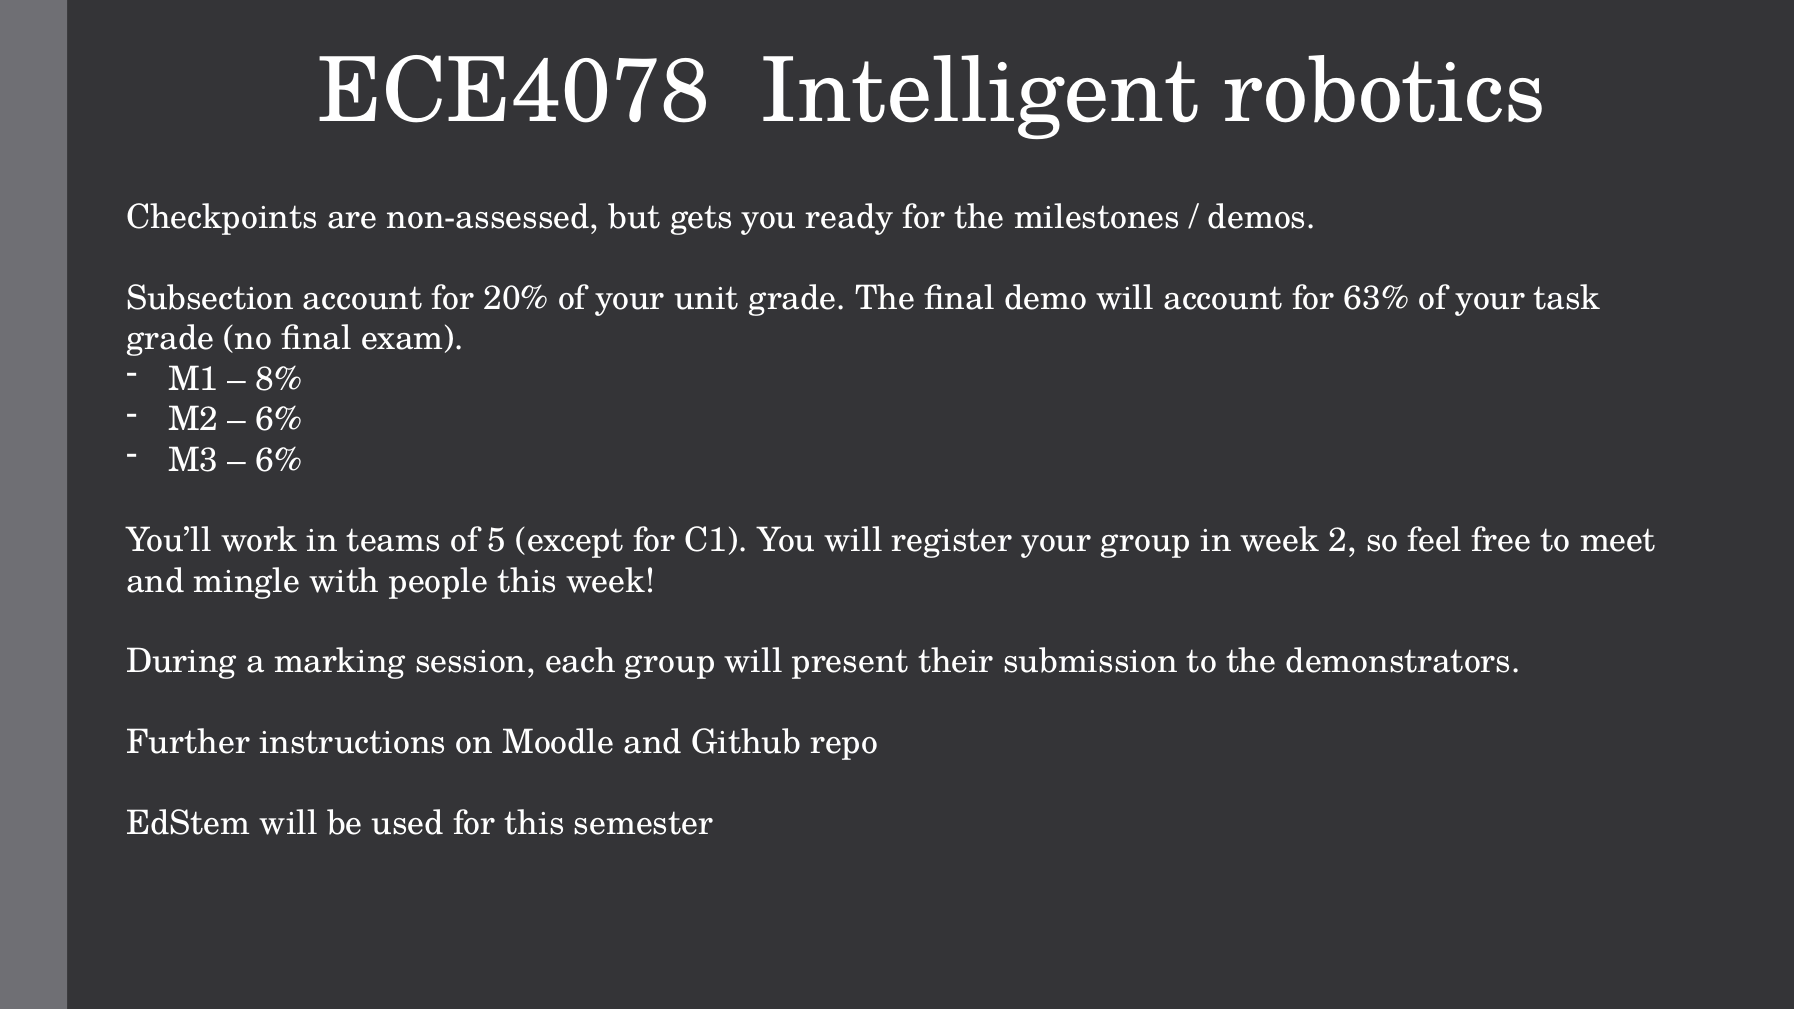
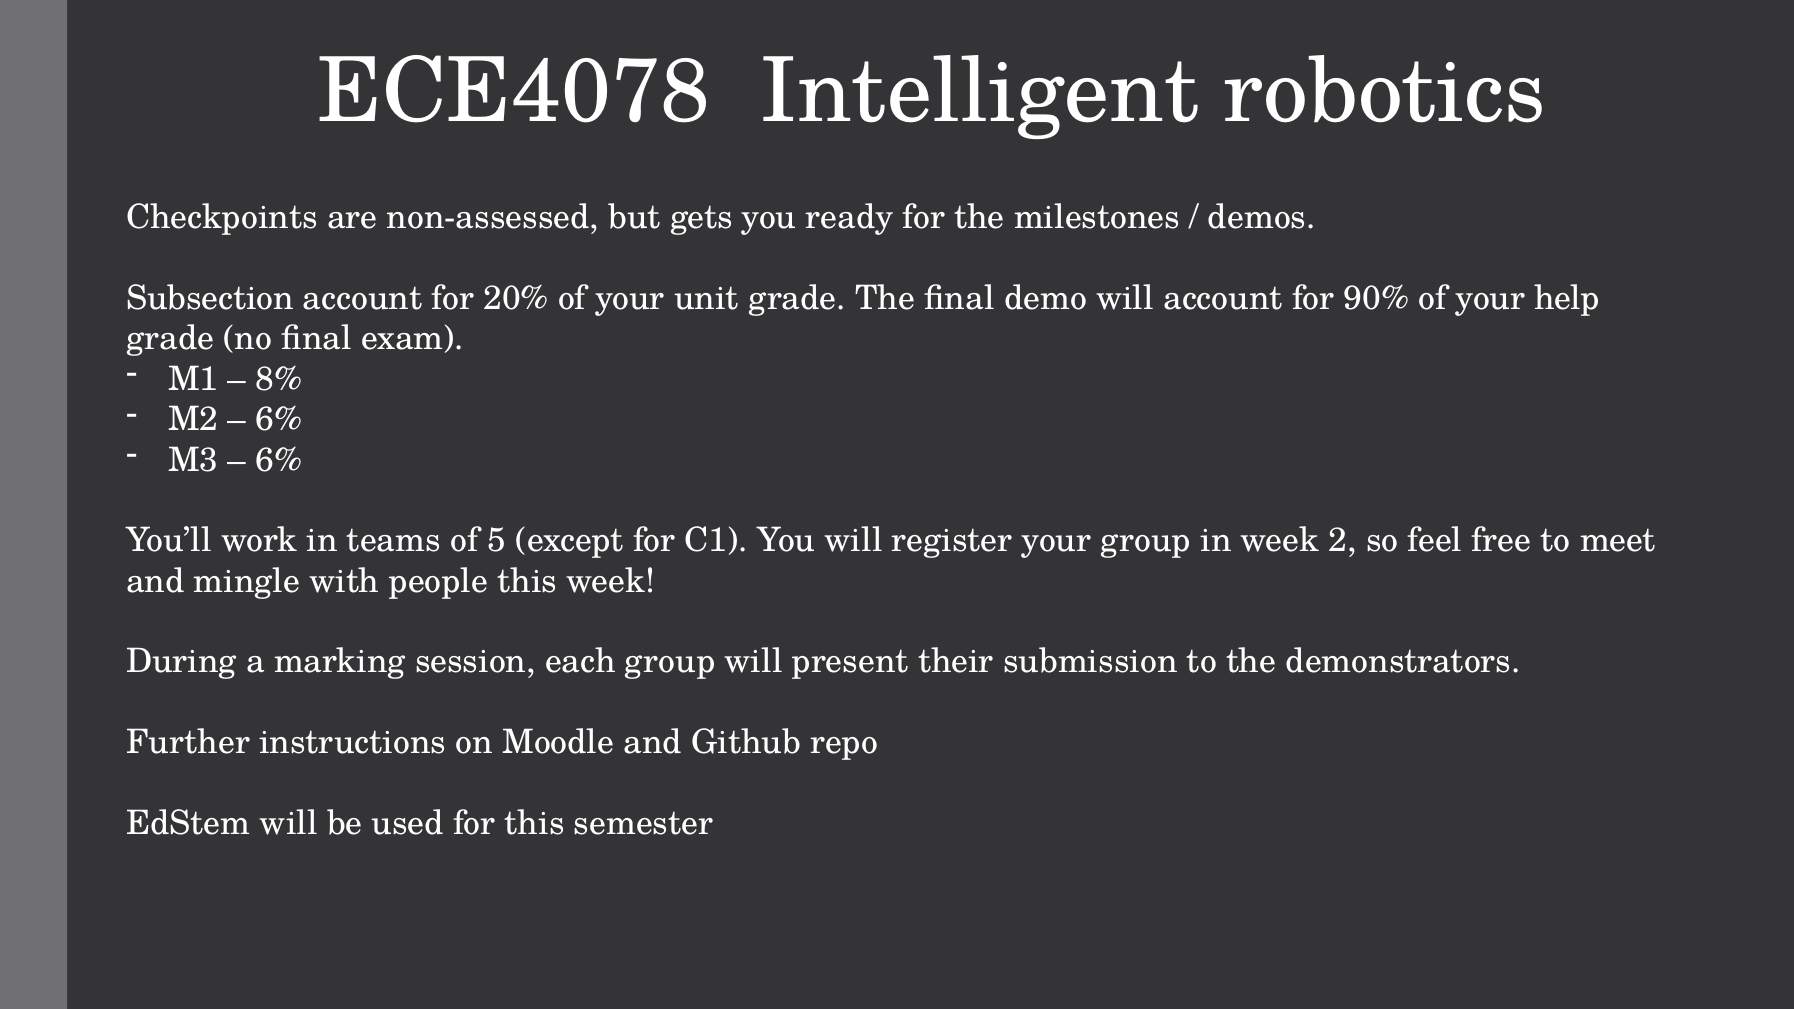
63%: 63% -> 90%
task: task -> help
